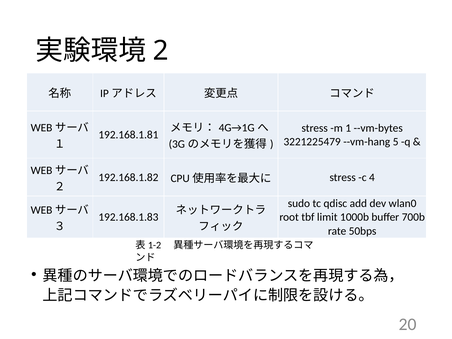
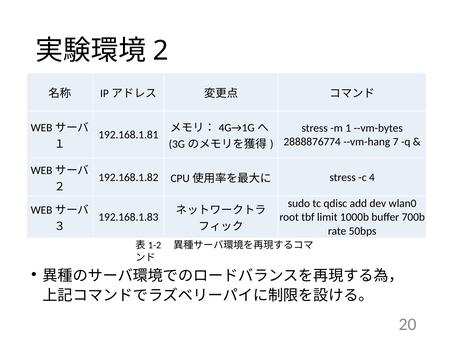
3221225479: 3221225479 -> 2888876774
5: 5 -> 7
